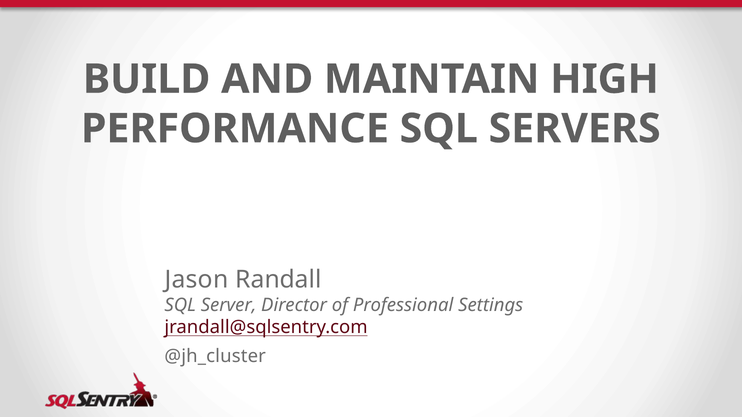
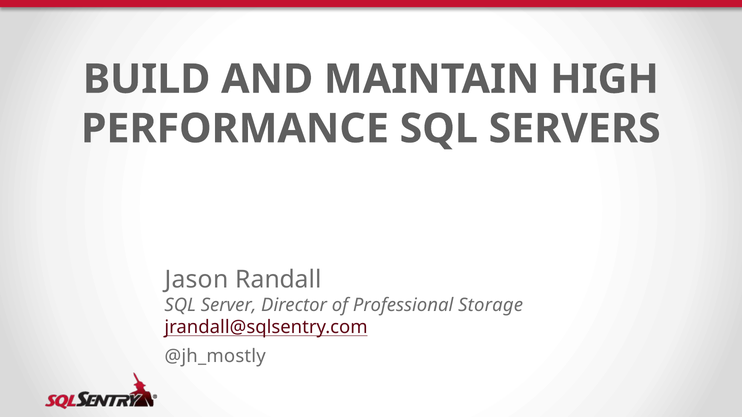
Settings: Settings -> Storage
@jh_cluster: @jh_cluster -> @jh_mostly
